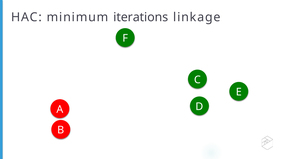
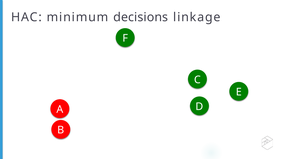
iterations: iterations -> decisions
